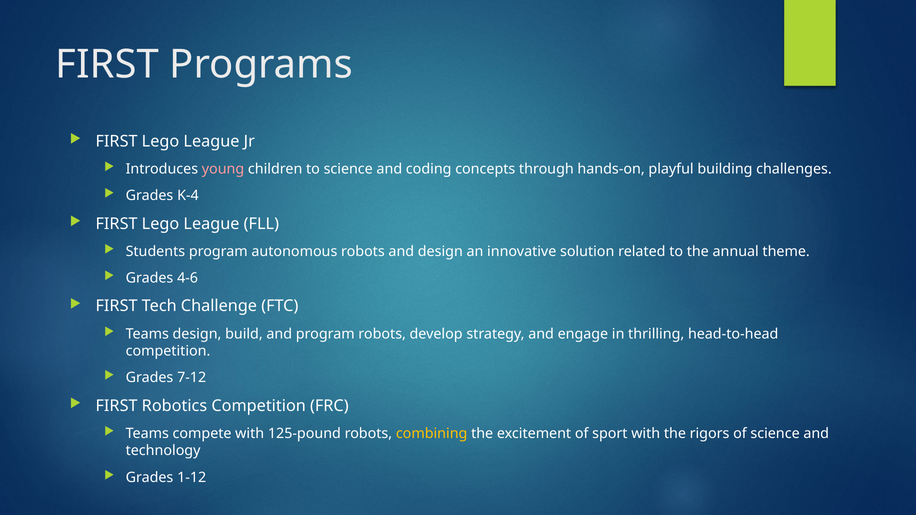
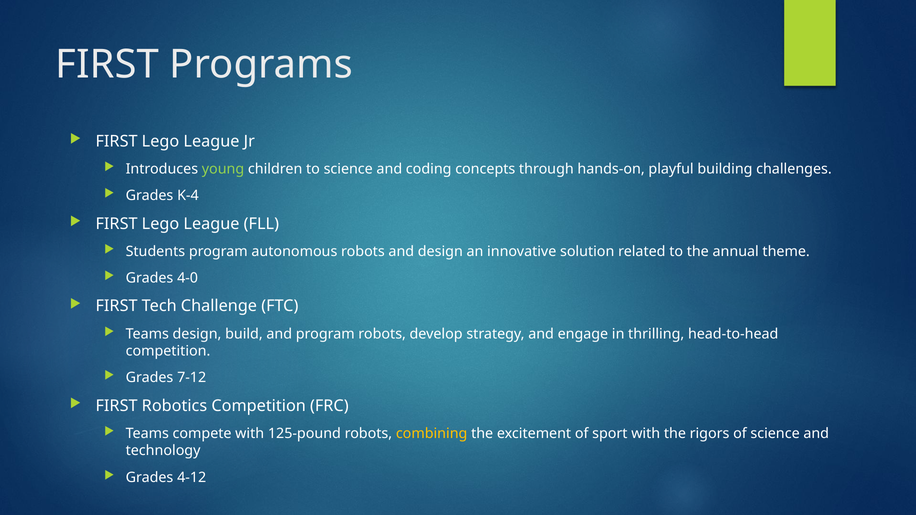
young colour: pink -> light green
4-6: 4-6 -> 4-0
1-12: 1-12 -> 4-12
